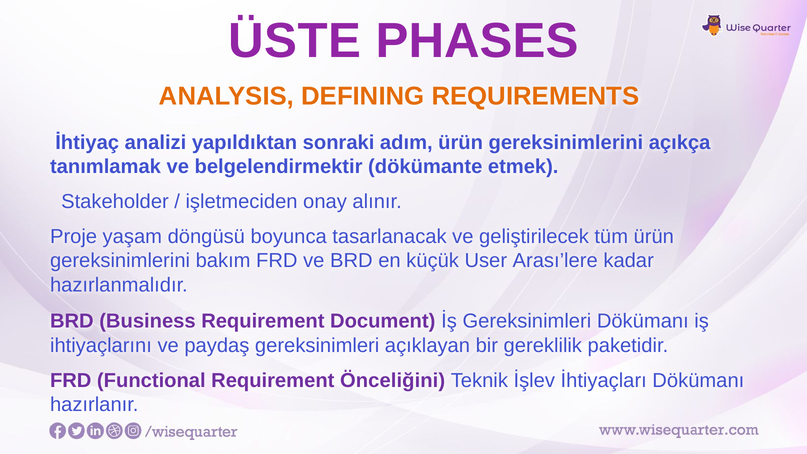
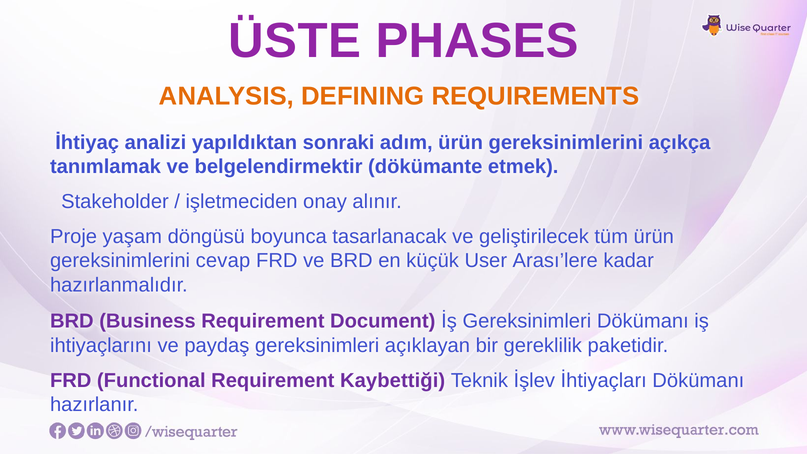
bakım: bakım -> cevap
Önceliğini: Önceliğini -> Kaybettiği
